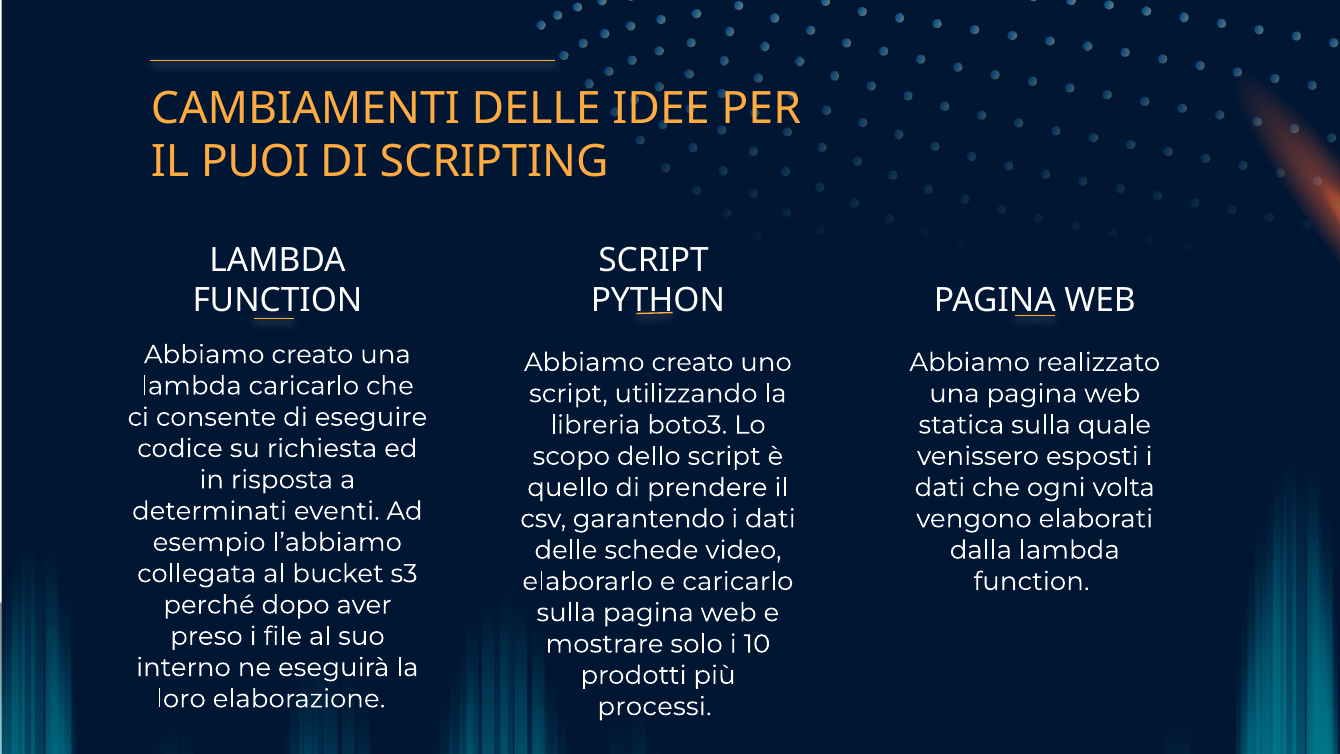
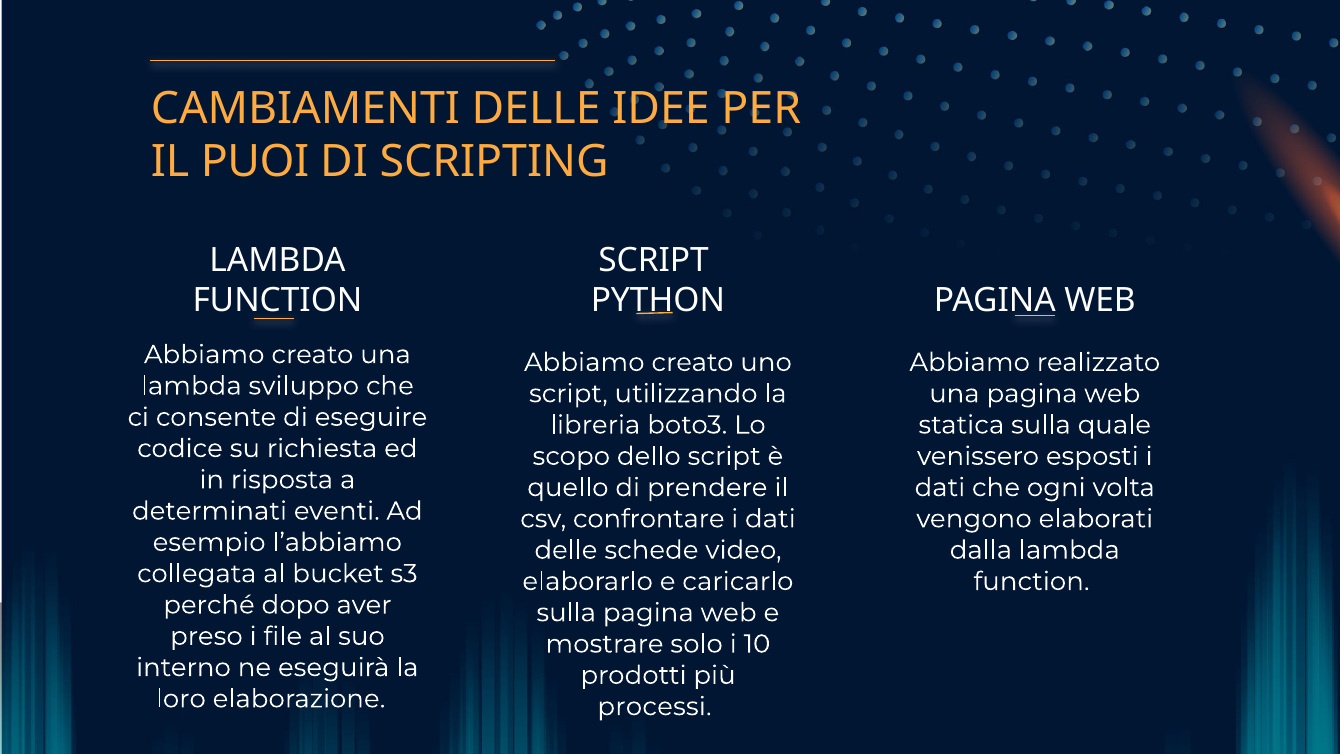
lambda caricarlo: caricarlo -> sviluppo
garantendo: garantendo -> confrontare
